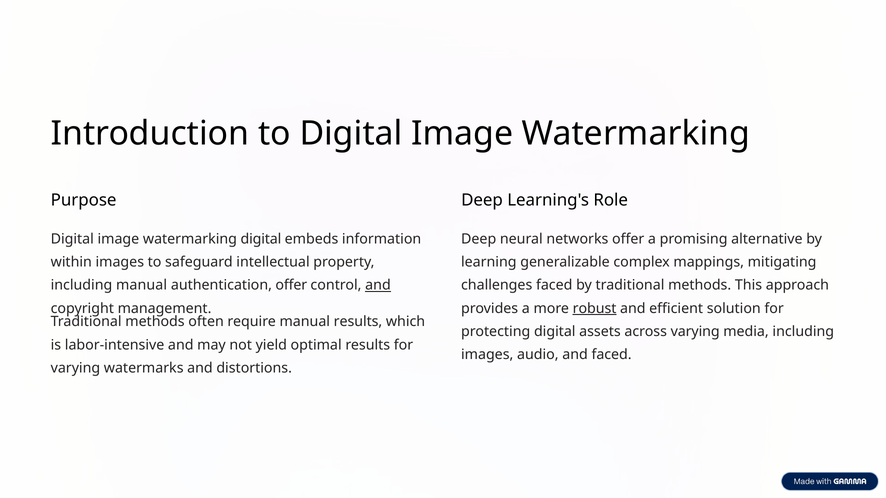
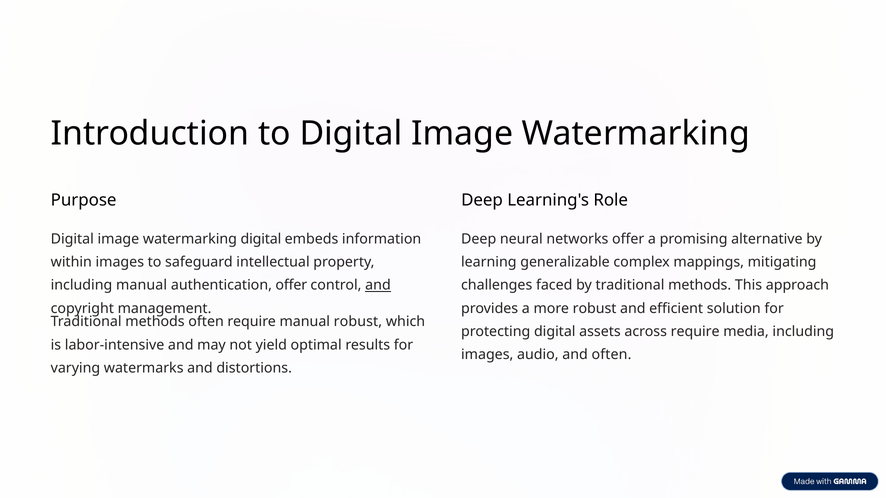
robust at (595, 309) underline: present -> none
manual results: results -> robust
across varying: varying -> require
and faced: faced -> often
